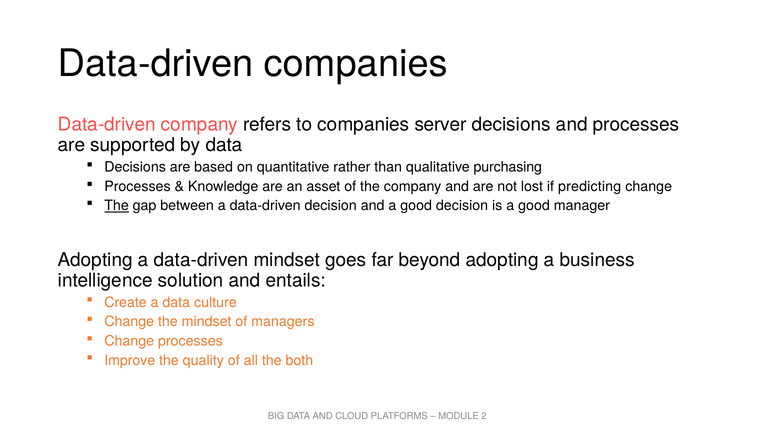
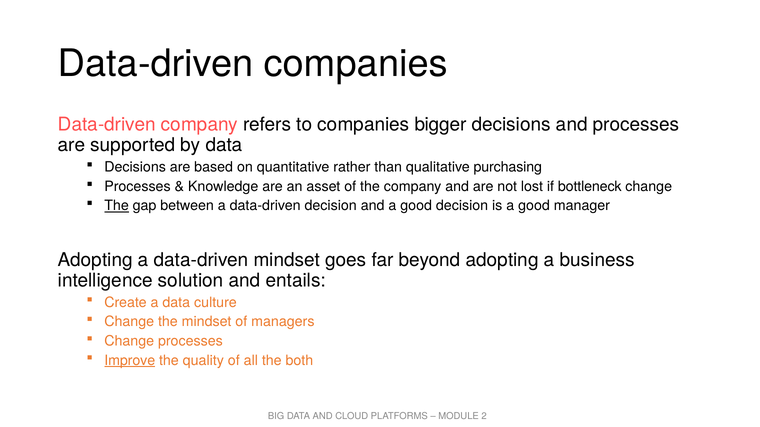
server: server -> bigger
predicting: predicting -> bottleneck
Improve underline: none -> present
